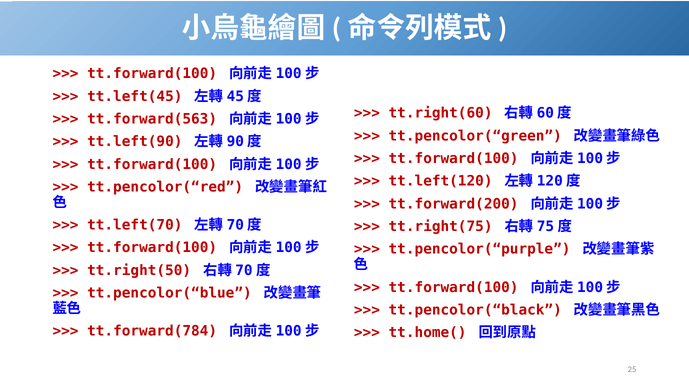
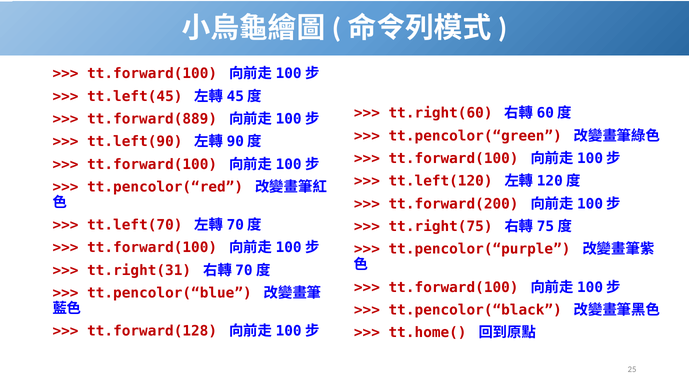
tt.forward(563: tt.forward(563 -> tt.forward(889
tt.right(50: tt.right(50 -> tt.right(31
tt.forward(784: tt.forward(784 -> tt.forward(128
